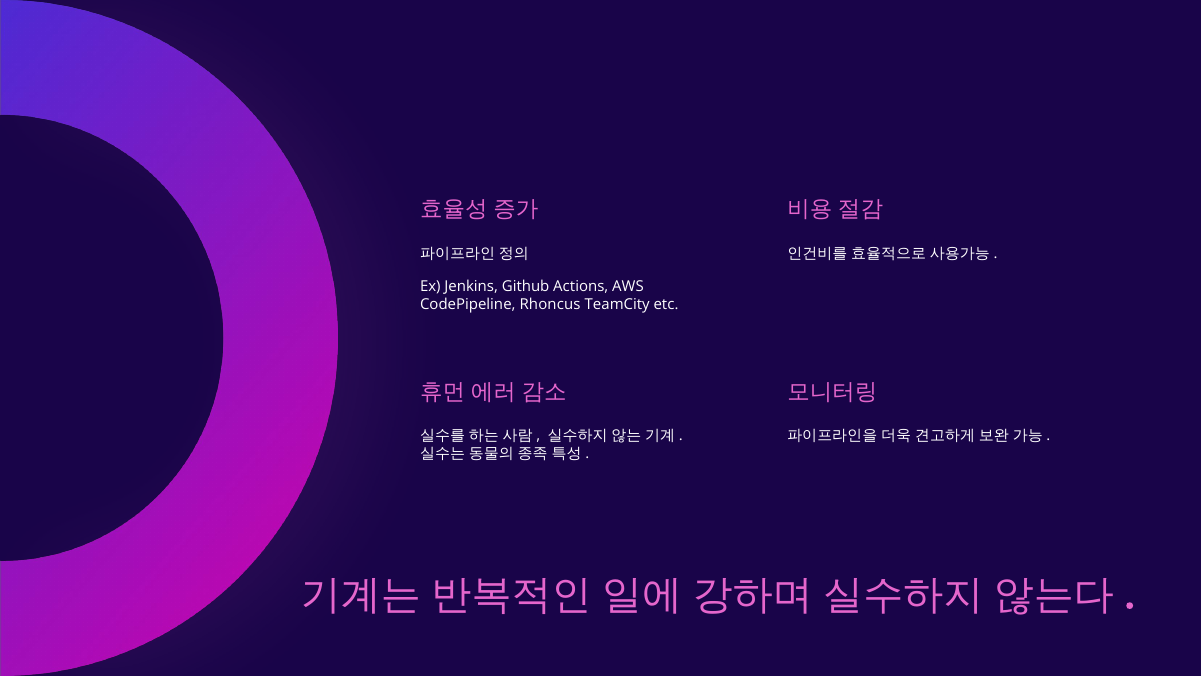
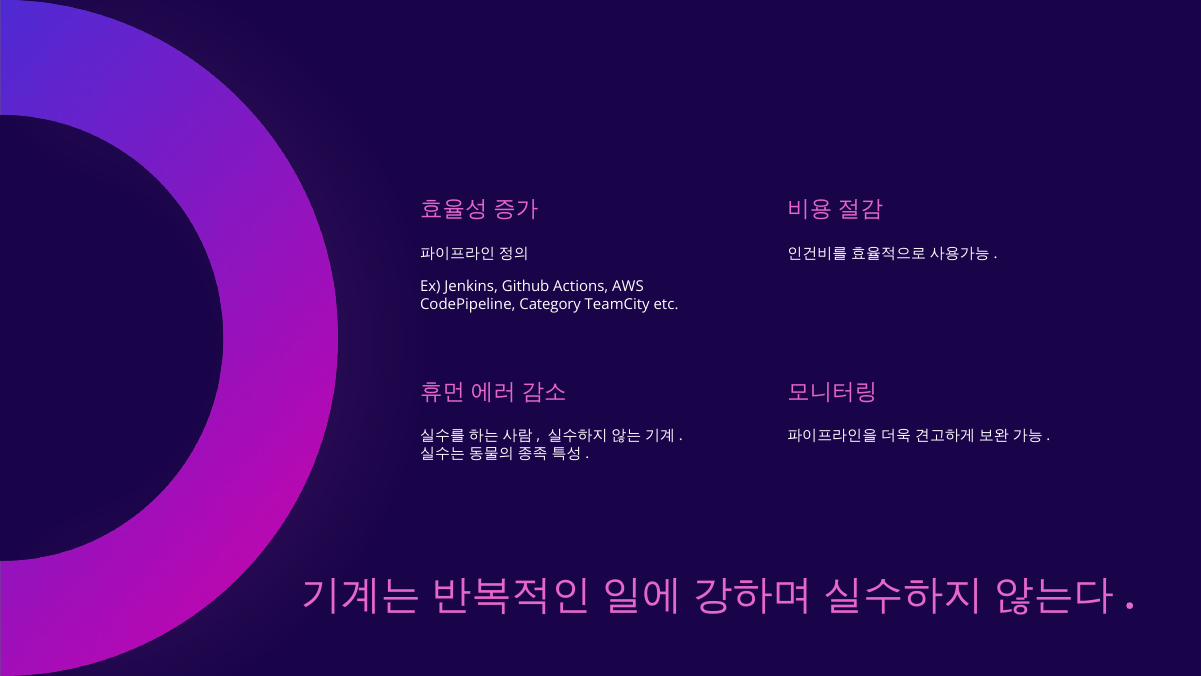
Rhoncus: Rhoncus -> Category
